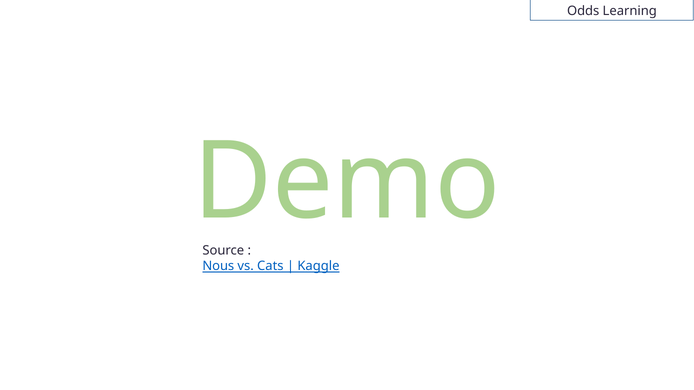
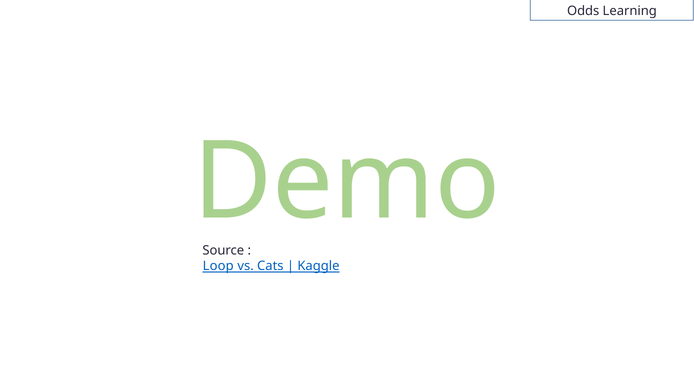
Nous: Nous -> Loop
